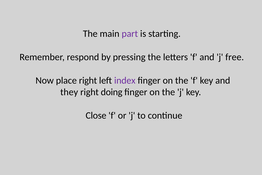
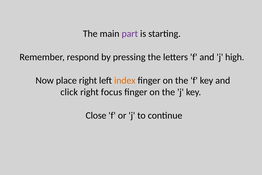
free: free -> high
index colour: purple -> orange
they: they -> click
doing: doing -> focus
